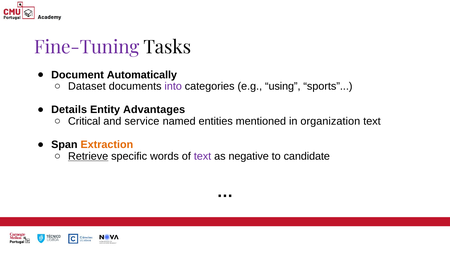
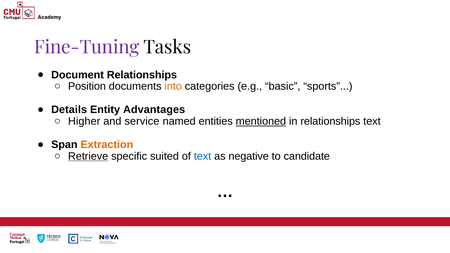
Document Automatically: Automatically -> Relationships
Dataset: Dataset -> Position
into colour: purple -> orange
using: using -> basic
Critical: Critical -> Higher
mentioned underline: none -> present
in organization: organization -> relationships
words: words -> suited
text at (203, 156) colour: purple -> blue
